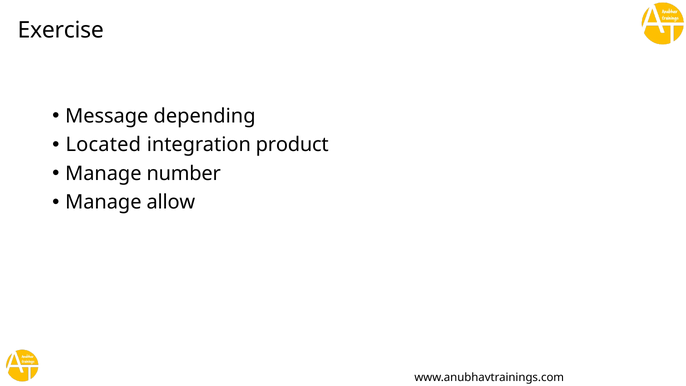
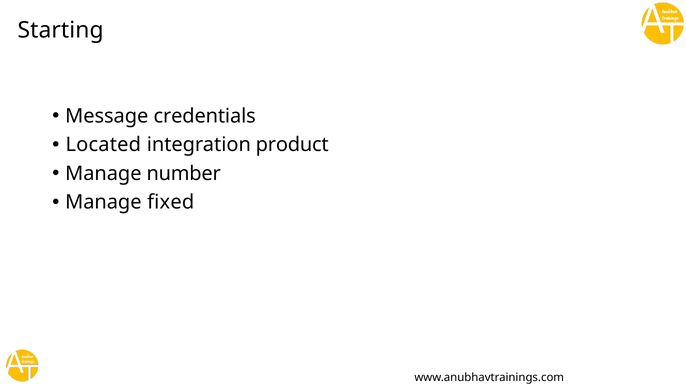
Exercise: Exercise -> Starting
depending: depending -> credentials
allow: allow -> fixed
